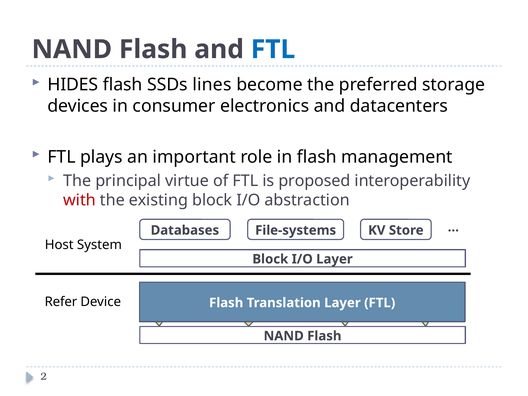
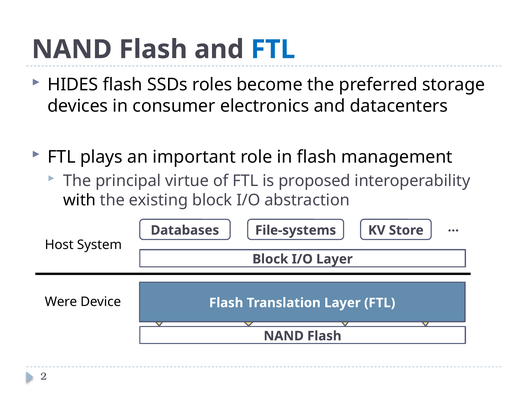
lines: lines -> roles
with colour: red -> black
Refer: Refer -> Were
